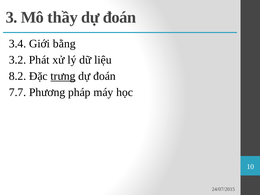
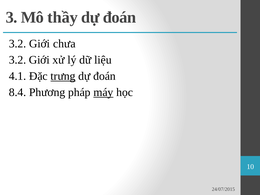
3.4 at (18, 44): 3.4 -> 3.2
bằng: bằng -> chưa
Phát at (39, 60): Phát -> Giới
8.2: 8.2 -> 4.1
7.7: 7.7 -> 8.4
máy underline: none -> present
